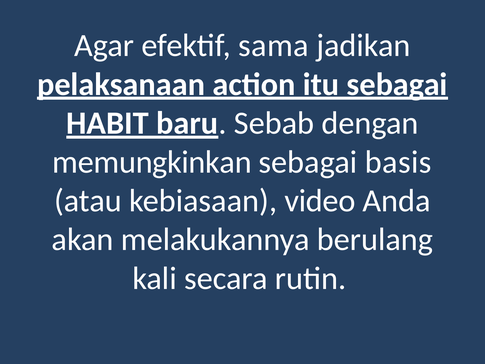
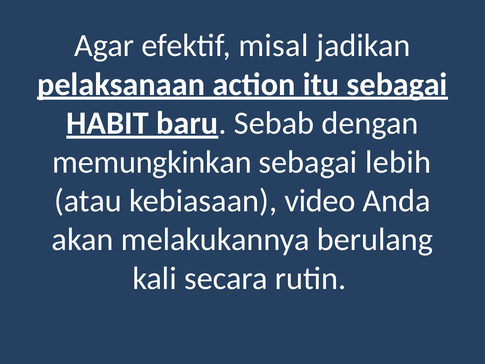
sama: sama -> misal
basis: basis -> lebih
